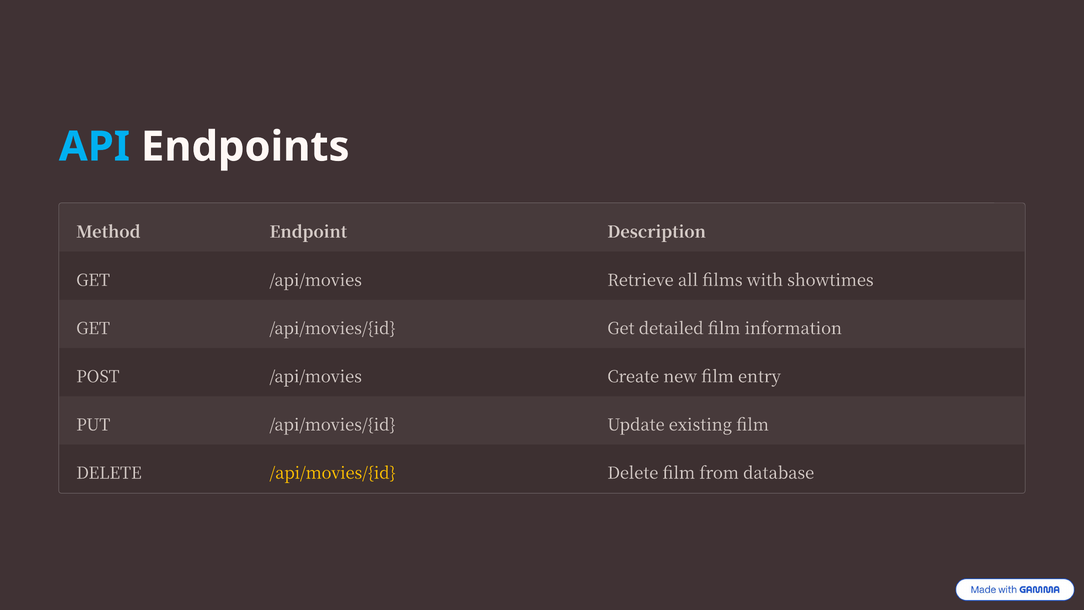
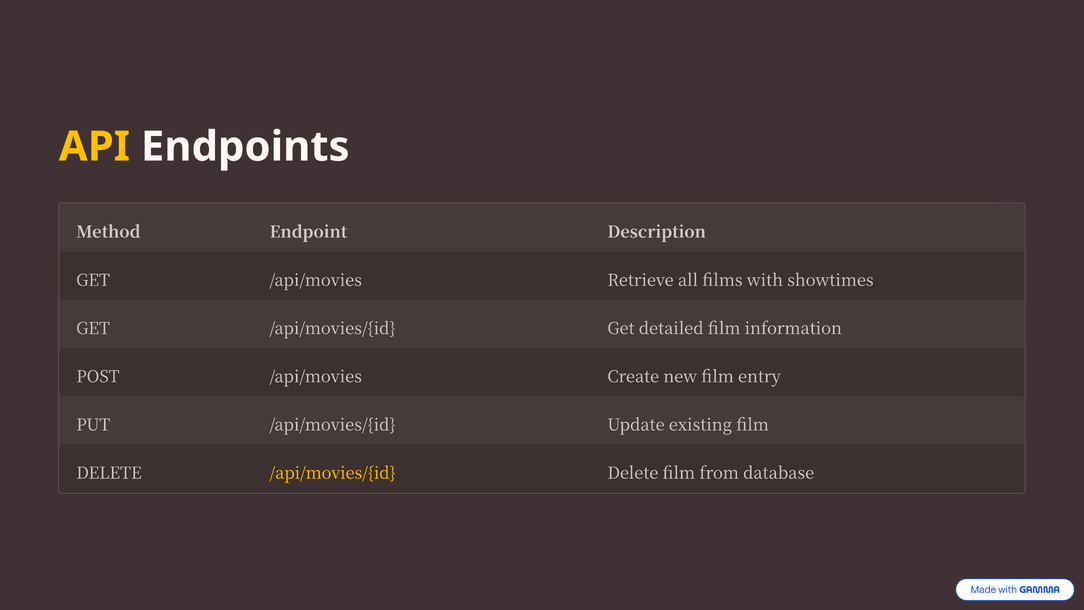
API colour: light blue -> yellow
